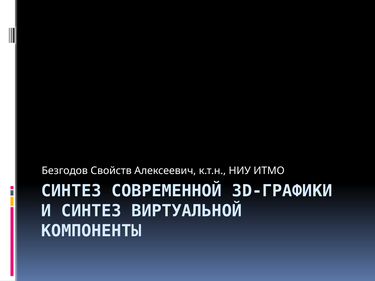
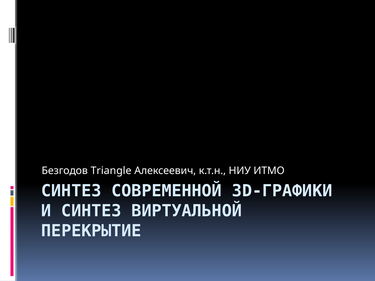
Свойств: Свойств -> Triangle
КОМПОНЕНТЫ: КОМПОНЕНТЫ -> ПЕРЕКРЫТИЕ
